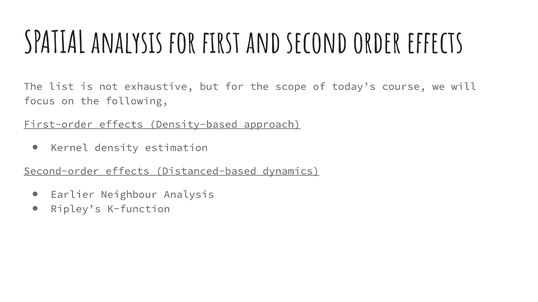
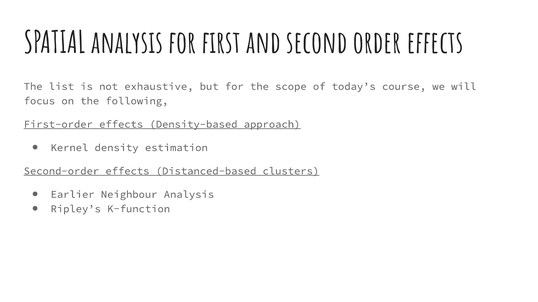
dynamics: dynamics -> clusters
